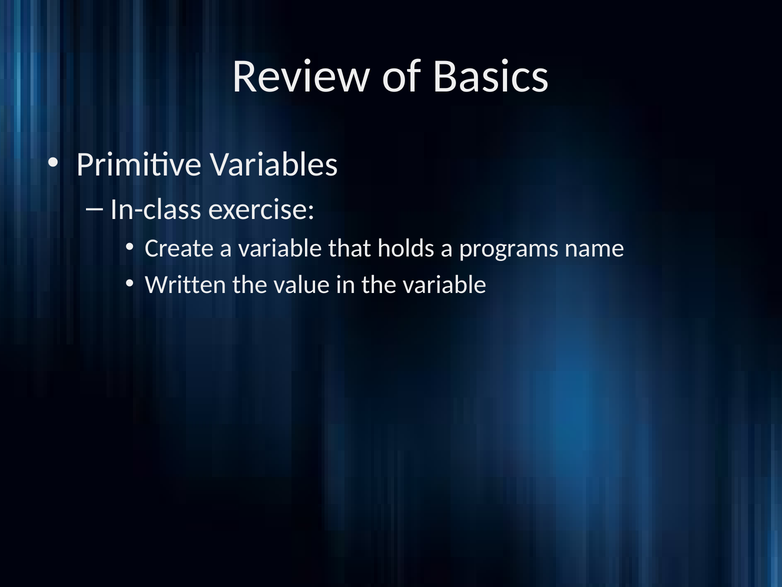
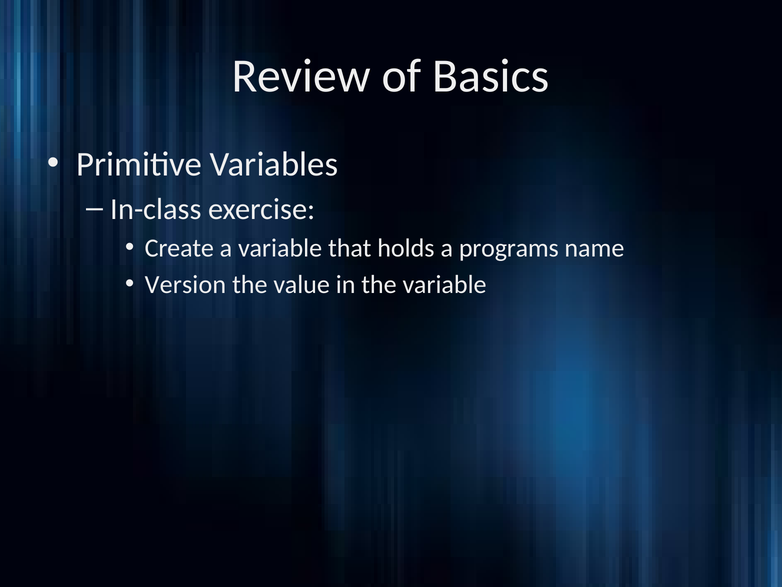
Written: Written -> Version
